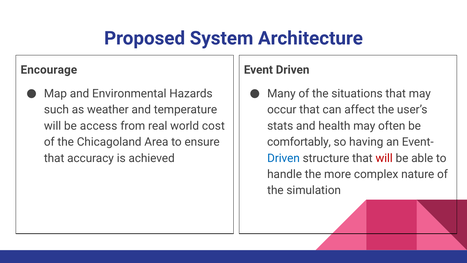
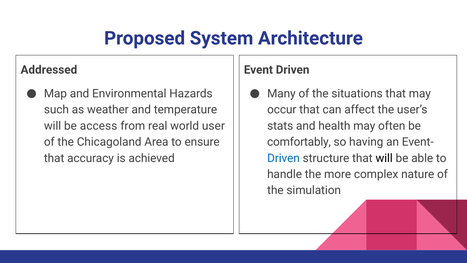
Encourage: Encourage -> Addressed
cost: cost -> user
will at (384, 158) colour: red -> black
